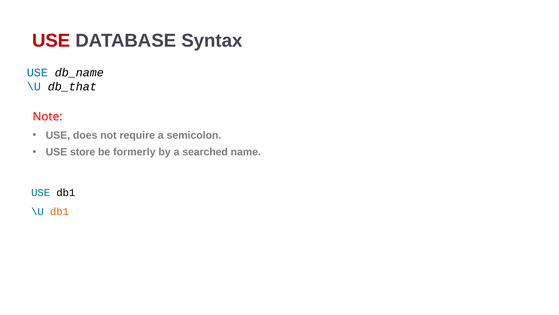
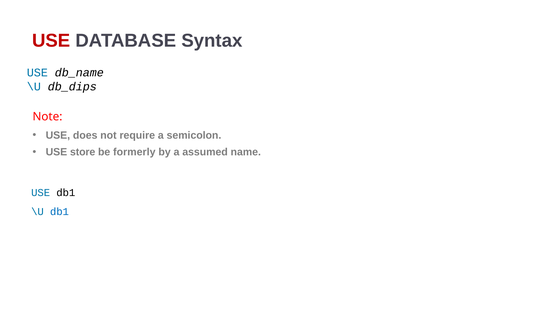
db_that: db_that -> db_dips
searched: searched -> assumed
db1 at (59, 211) colour: orange -> blue
